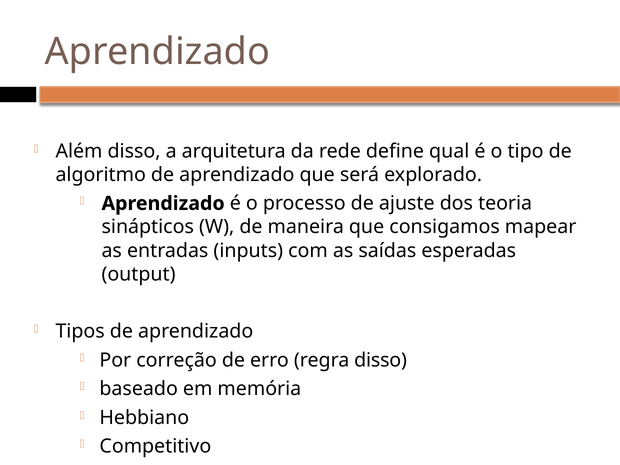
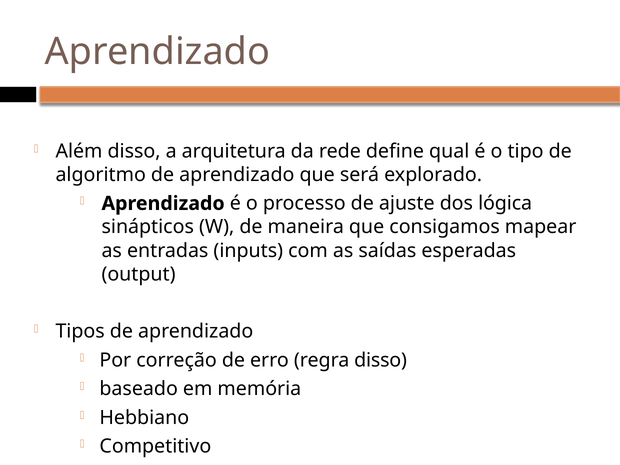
teoria: teoria -> lógica
